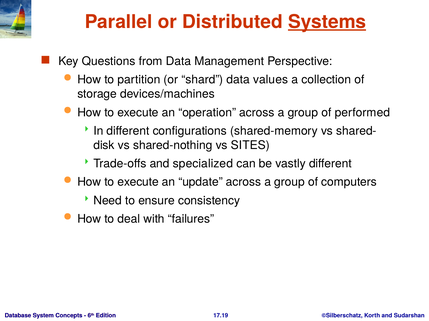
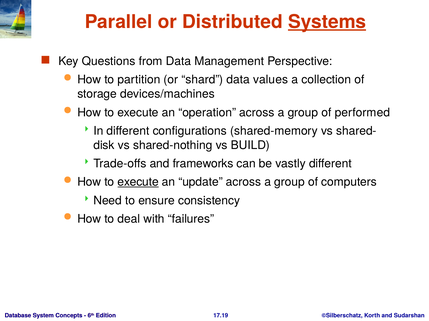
SITES: SITES -> BUILD
specialized: specialized -> frameworks
execute at (138, 182) underline: none -> present
